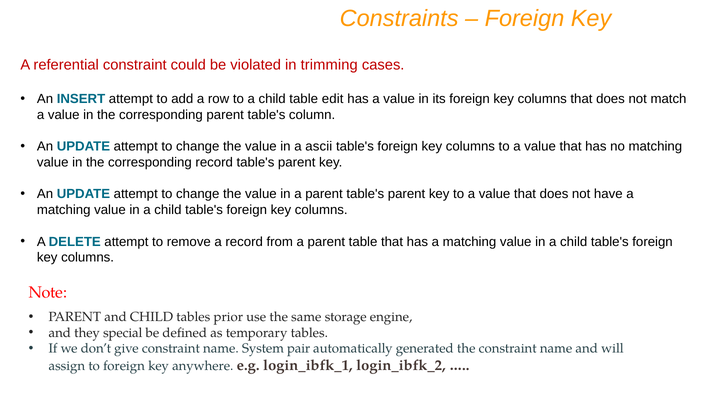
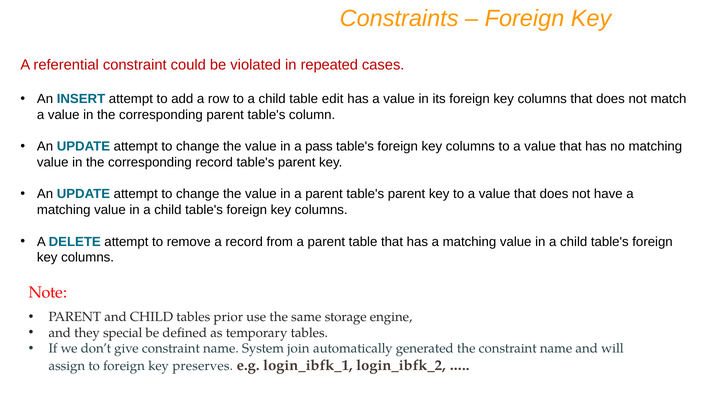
trimming: trimming -> repeated
ascii: ascii -> pass
pair: pair -> join
anywhere: anywhere -> preserves
